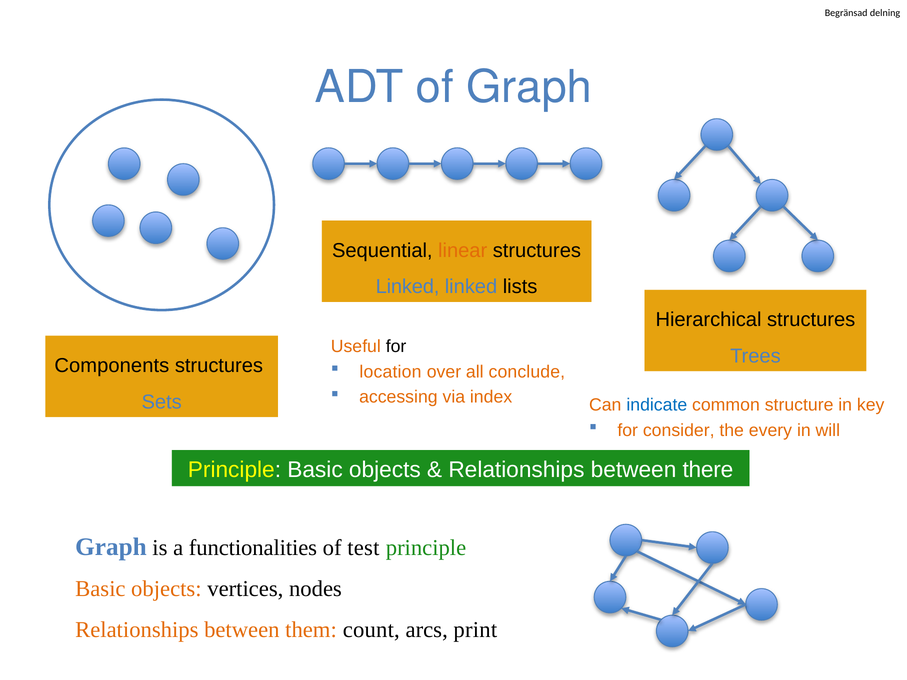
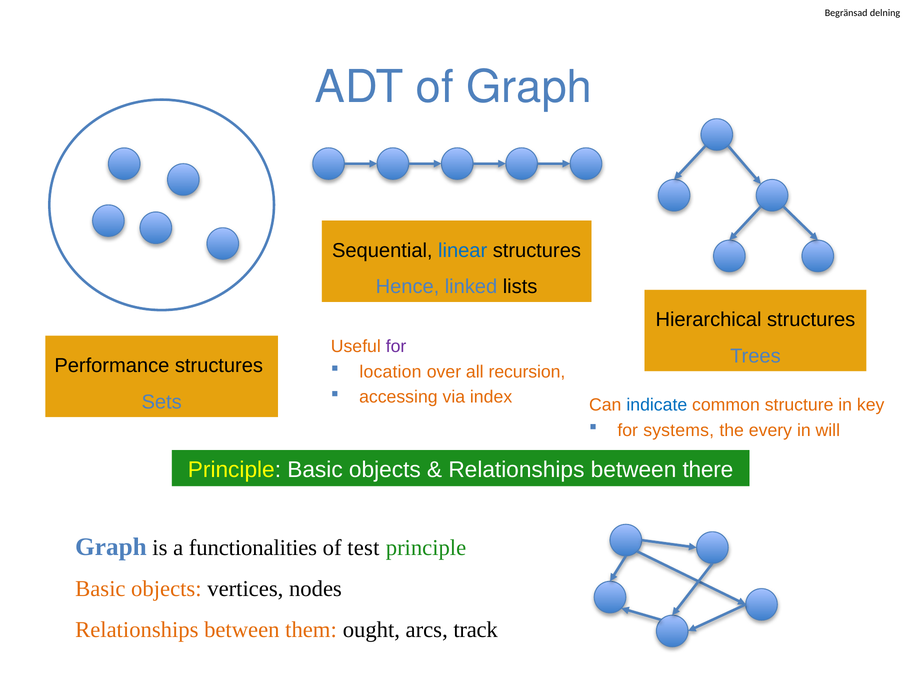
linear colour: orange -> blue
Linked at (408, 287): Linked -> Hence
for at (396, 346) colour: black -> purple
Components: Components -> Performance
conclude: conclude -> recursion
consider: consider -> systems
count: count -> ought
print: print -> track
